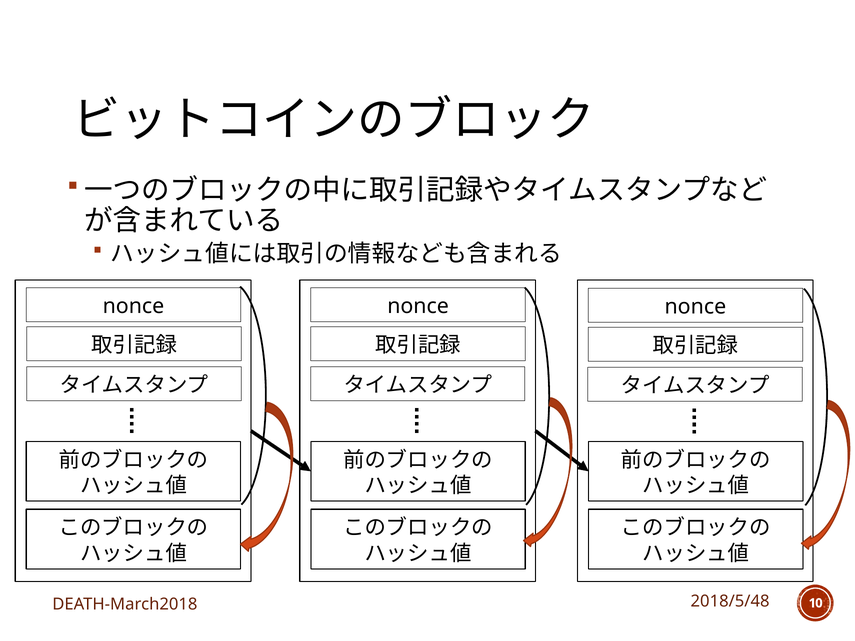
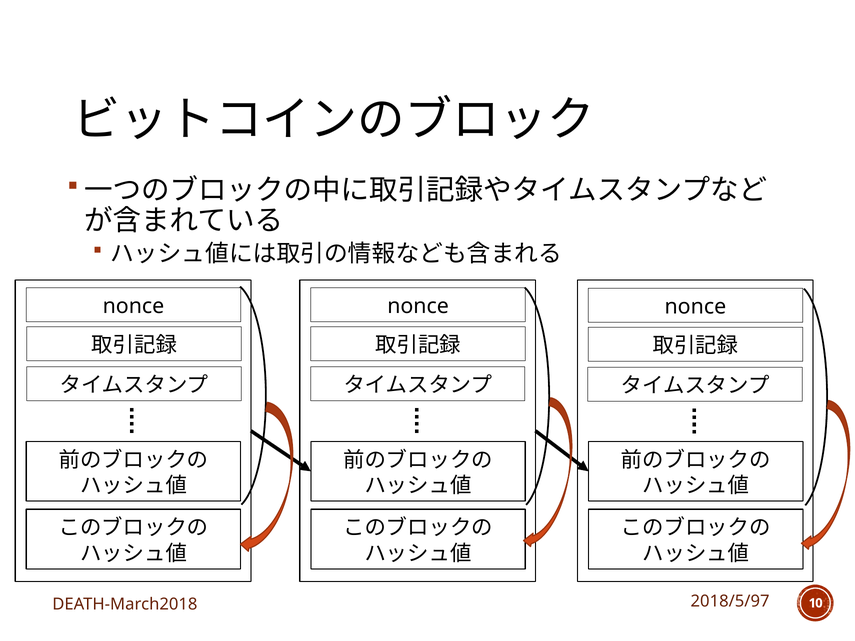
2018/5/48: 2018/5/48 -> 2018/5/97
